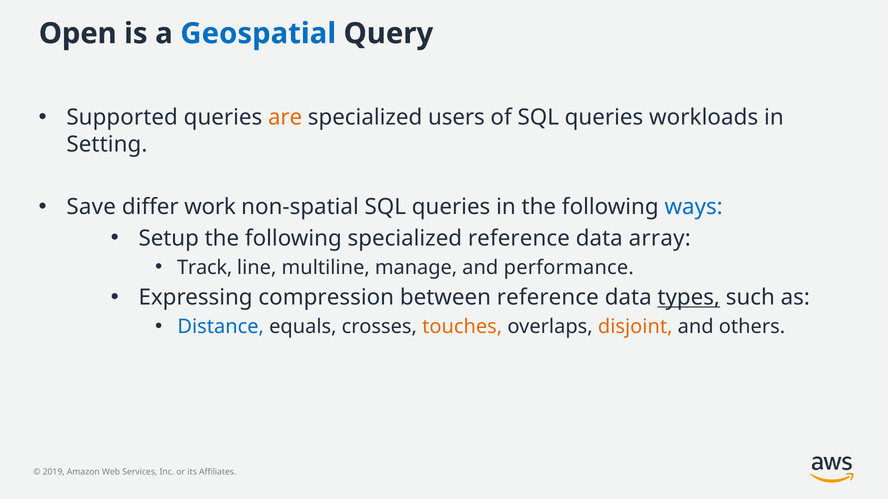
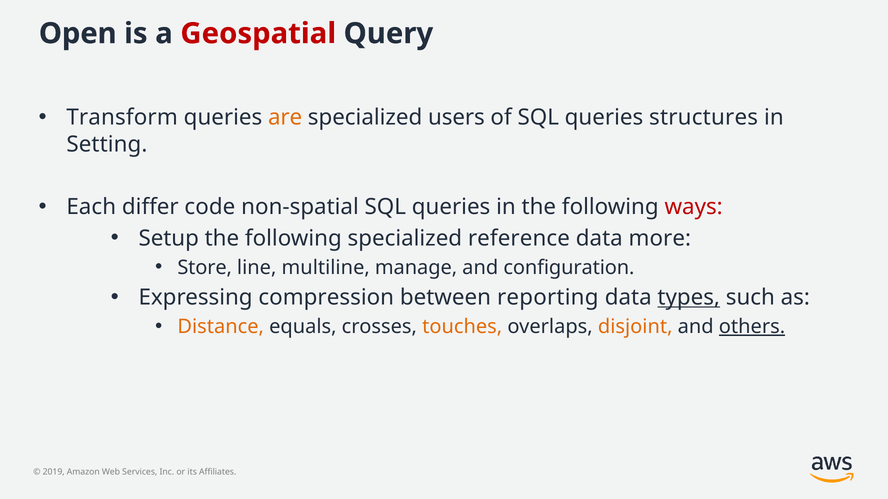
Geospatial colour: blue -> red
Supported: Supported -> Transform
workloads: workloads -> structures
Save: Save -> Each
work: work -> code
ways colour: blue -> red
array: array -> more
Track: Track -> Store
performance: performance -> configuration
between reference: reference -> reporting
Distance colour: blue -> orange
others underline: none -> present
